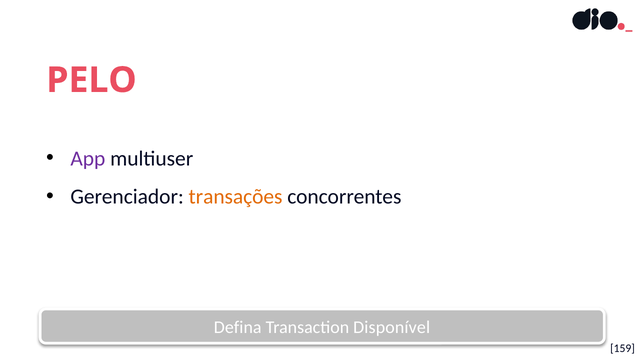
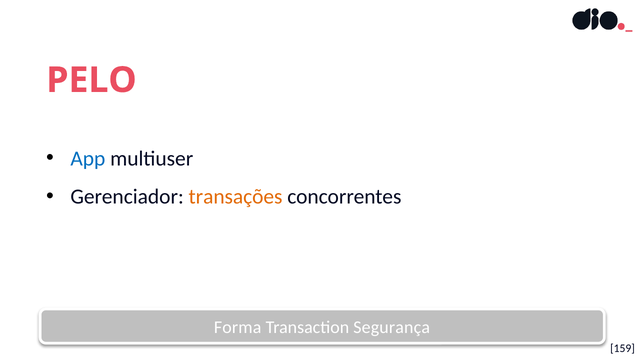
App colour: purple -> blue
Defina: Defina -> Forma
Disponível: Disponível -> Segurança
